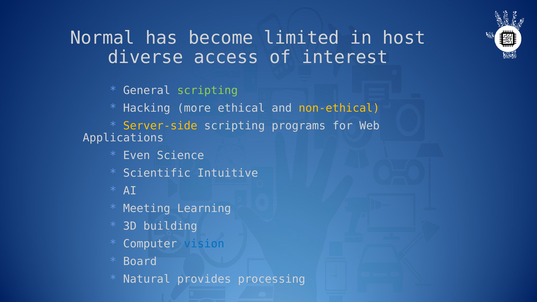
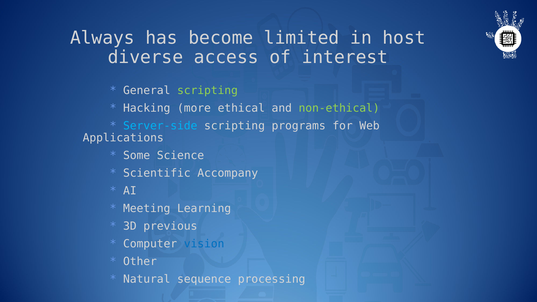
Normal: Normal -> Always
non-ethical colour: yellow -> light green
Server-side colour: yellow -> light blue
Even: Even -> Some
Intuitive: Intuitive -> Accompany
building: building -> previous
Board: Board -> Other
provides: provides -> sequence
